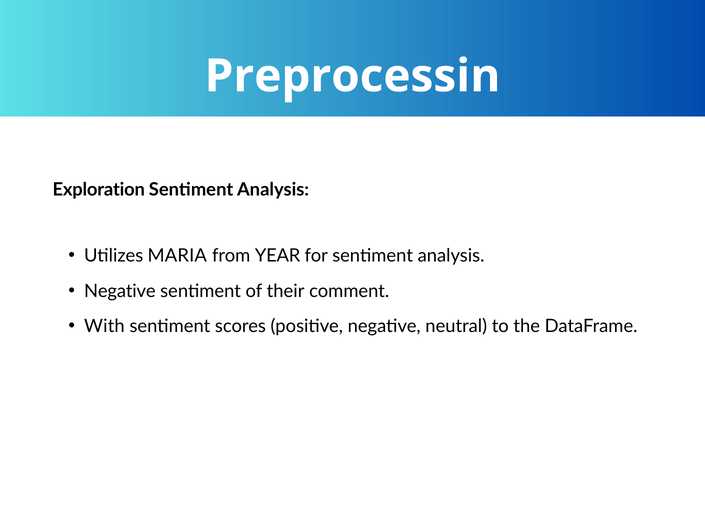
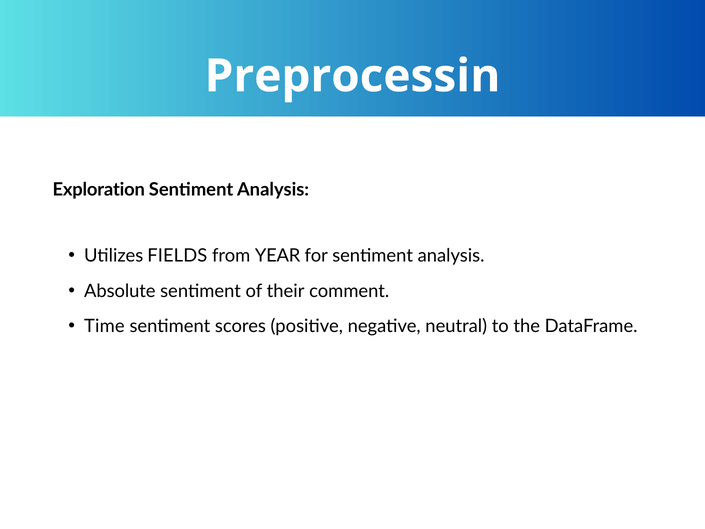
MARIA: MARIA -> FIELDS
Negative at (120, 291): Negative -> Absolute
With: With -> Time
